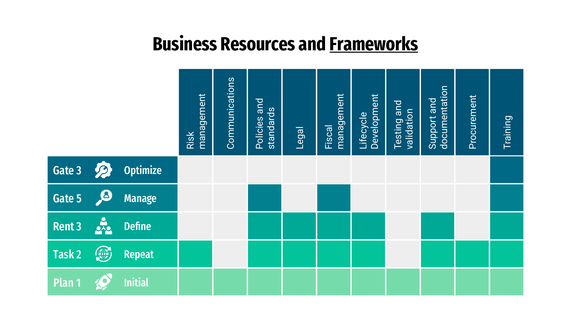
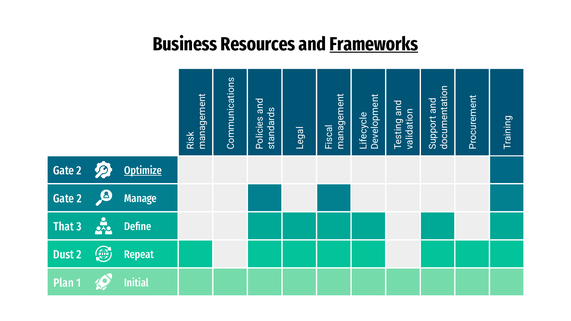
3 at (79, 171): 3 -> 2
Optimize underline: none -> present
5 at (79, 199): 5 -> 2
Rent: Rent -> That
Task: Task -> Dust
